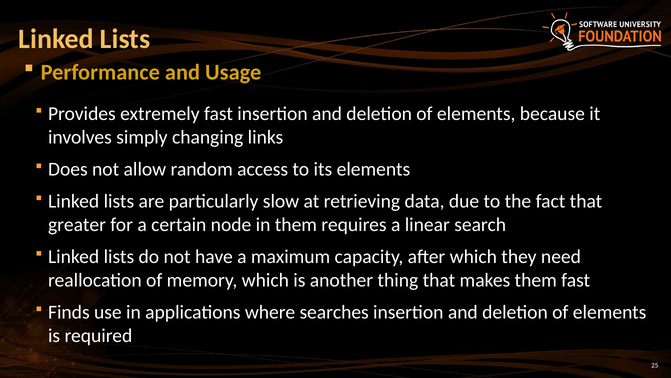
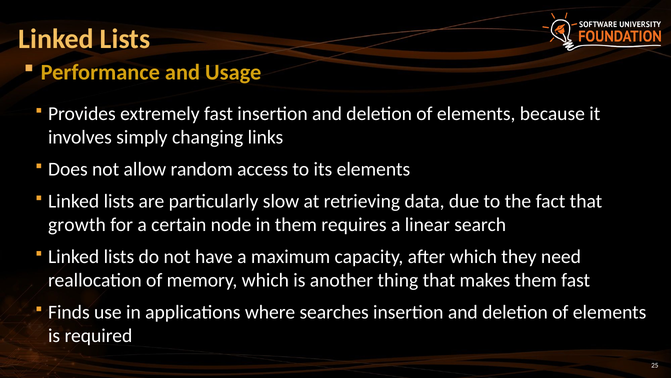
greater: greater -> growth
